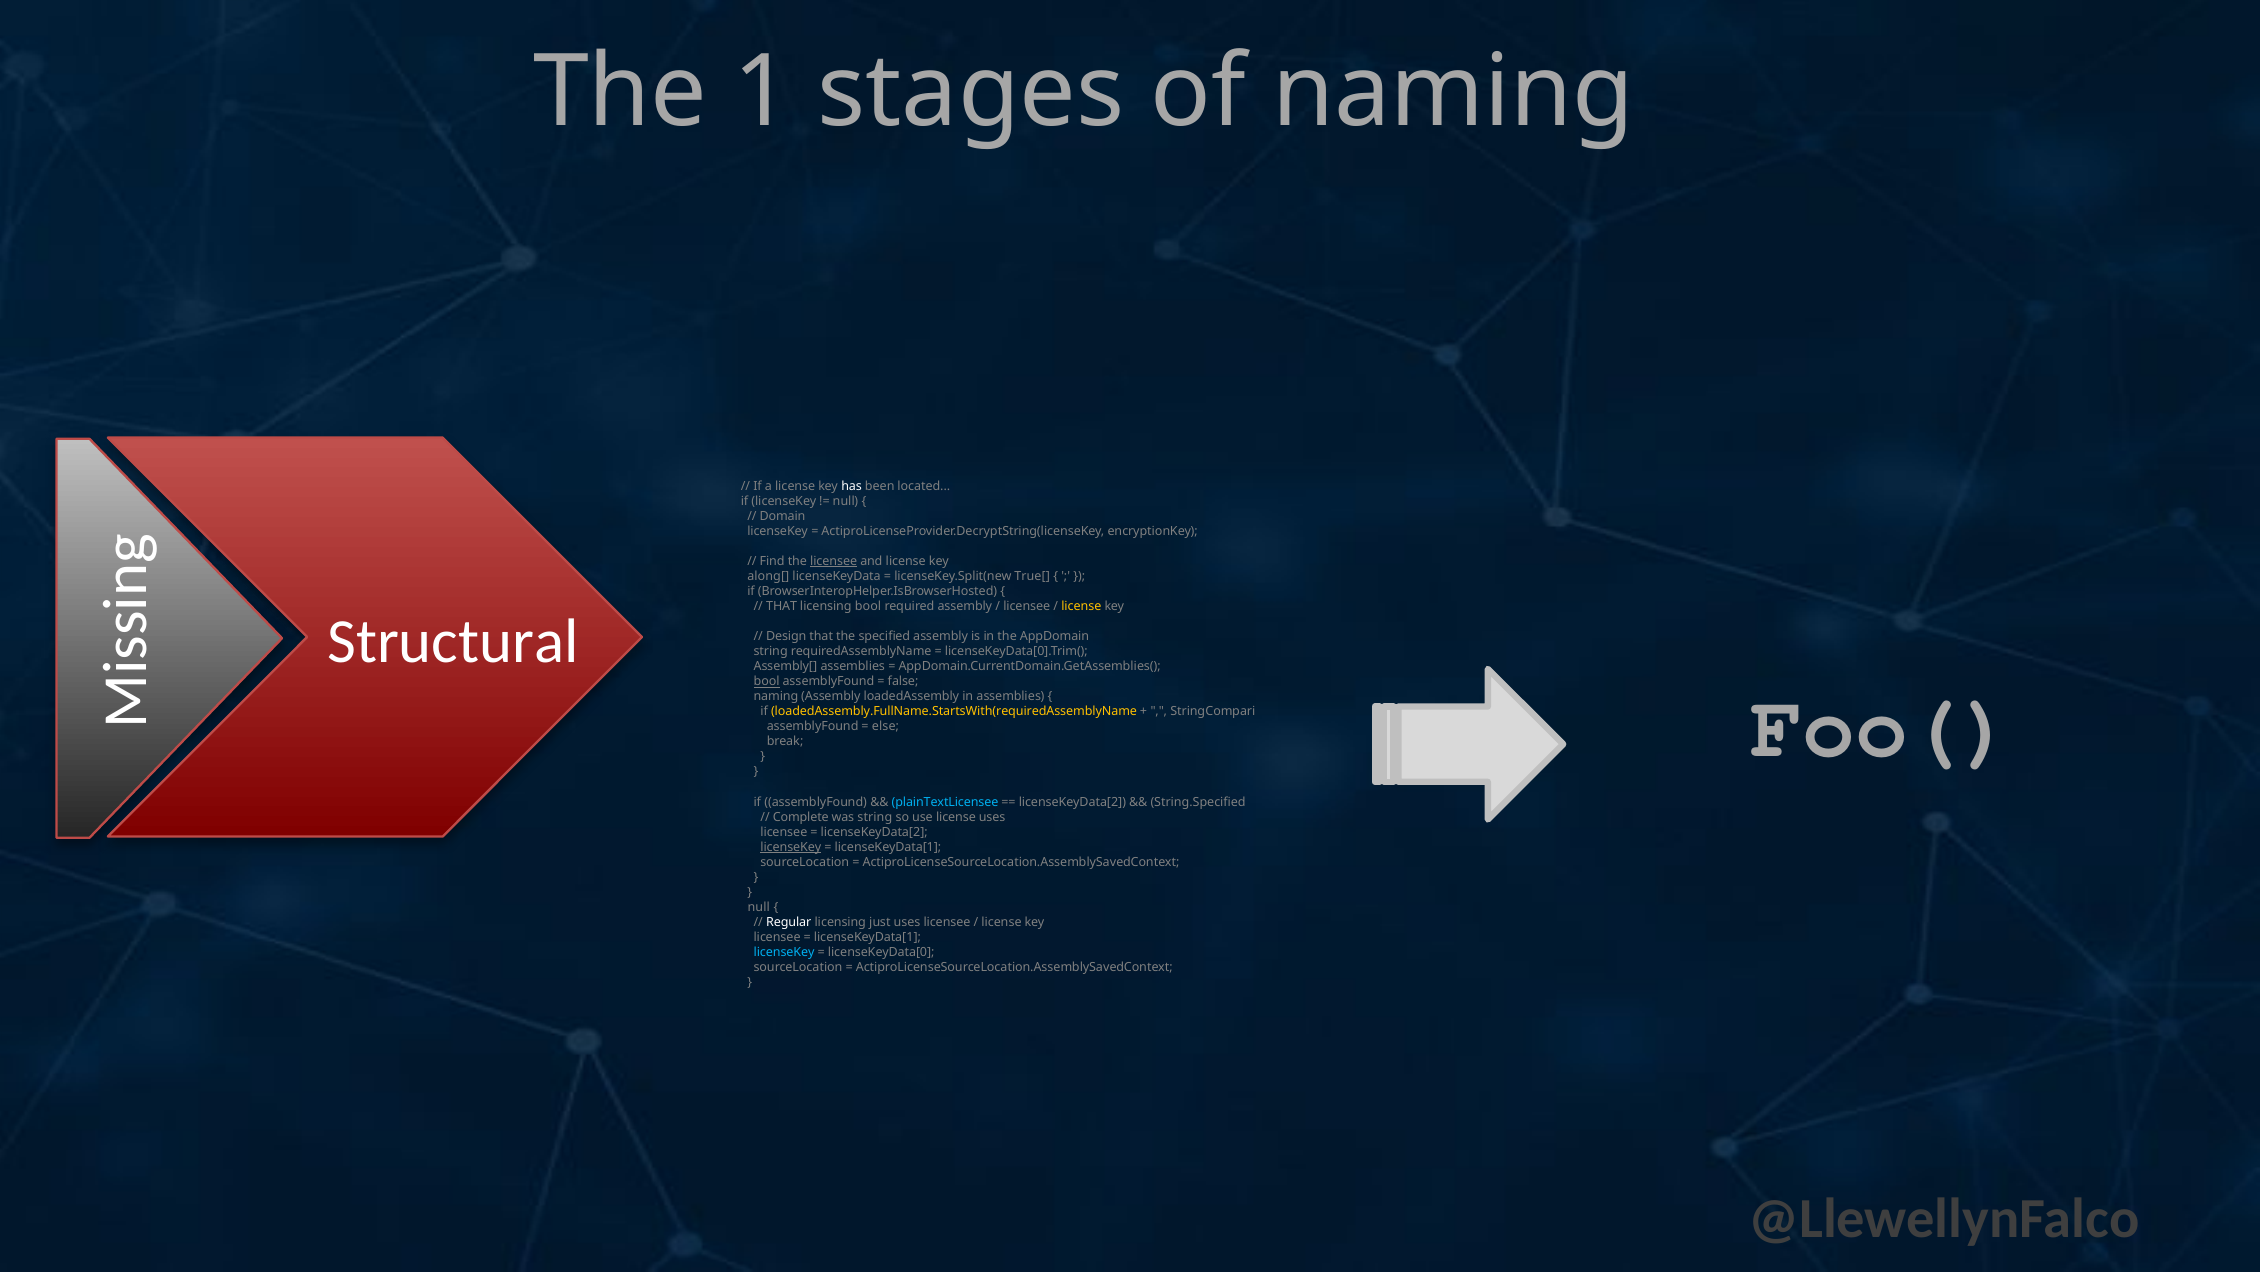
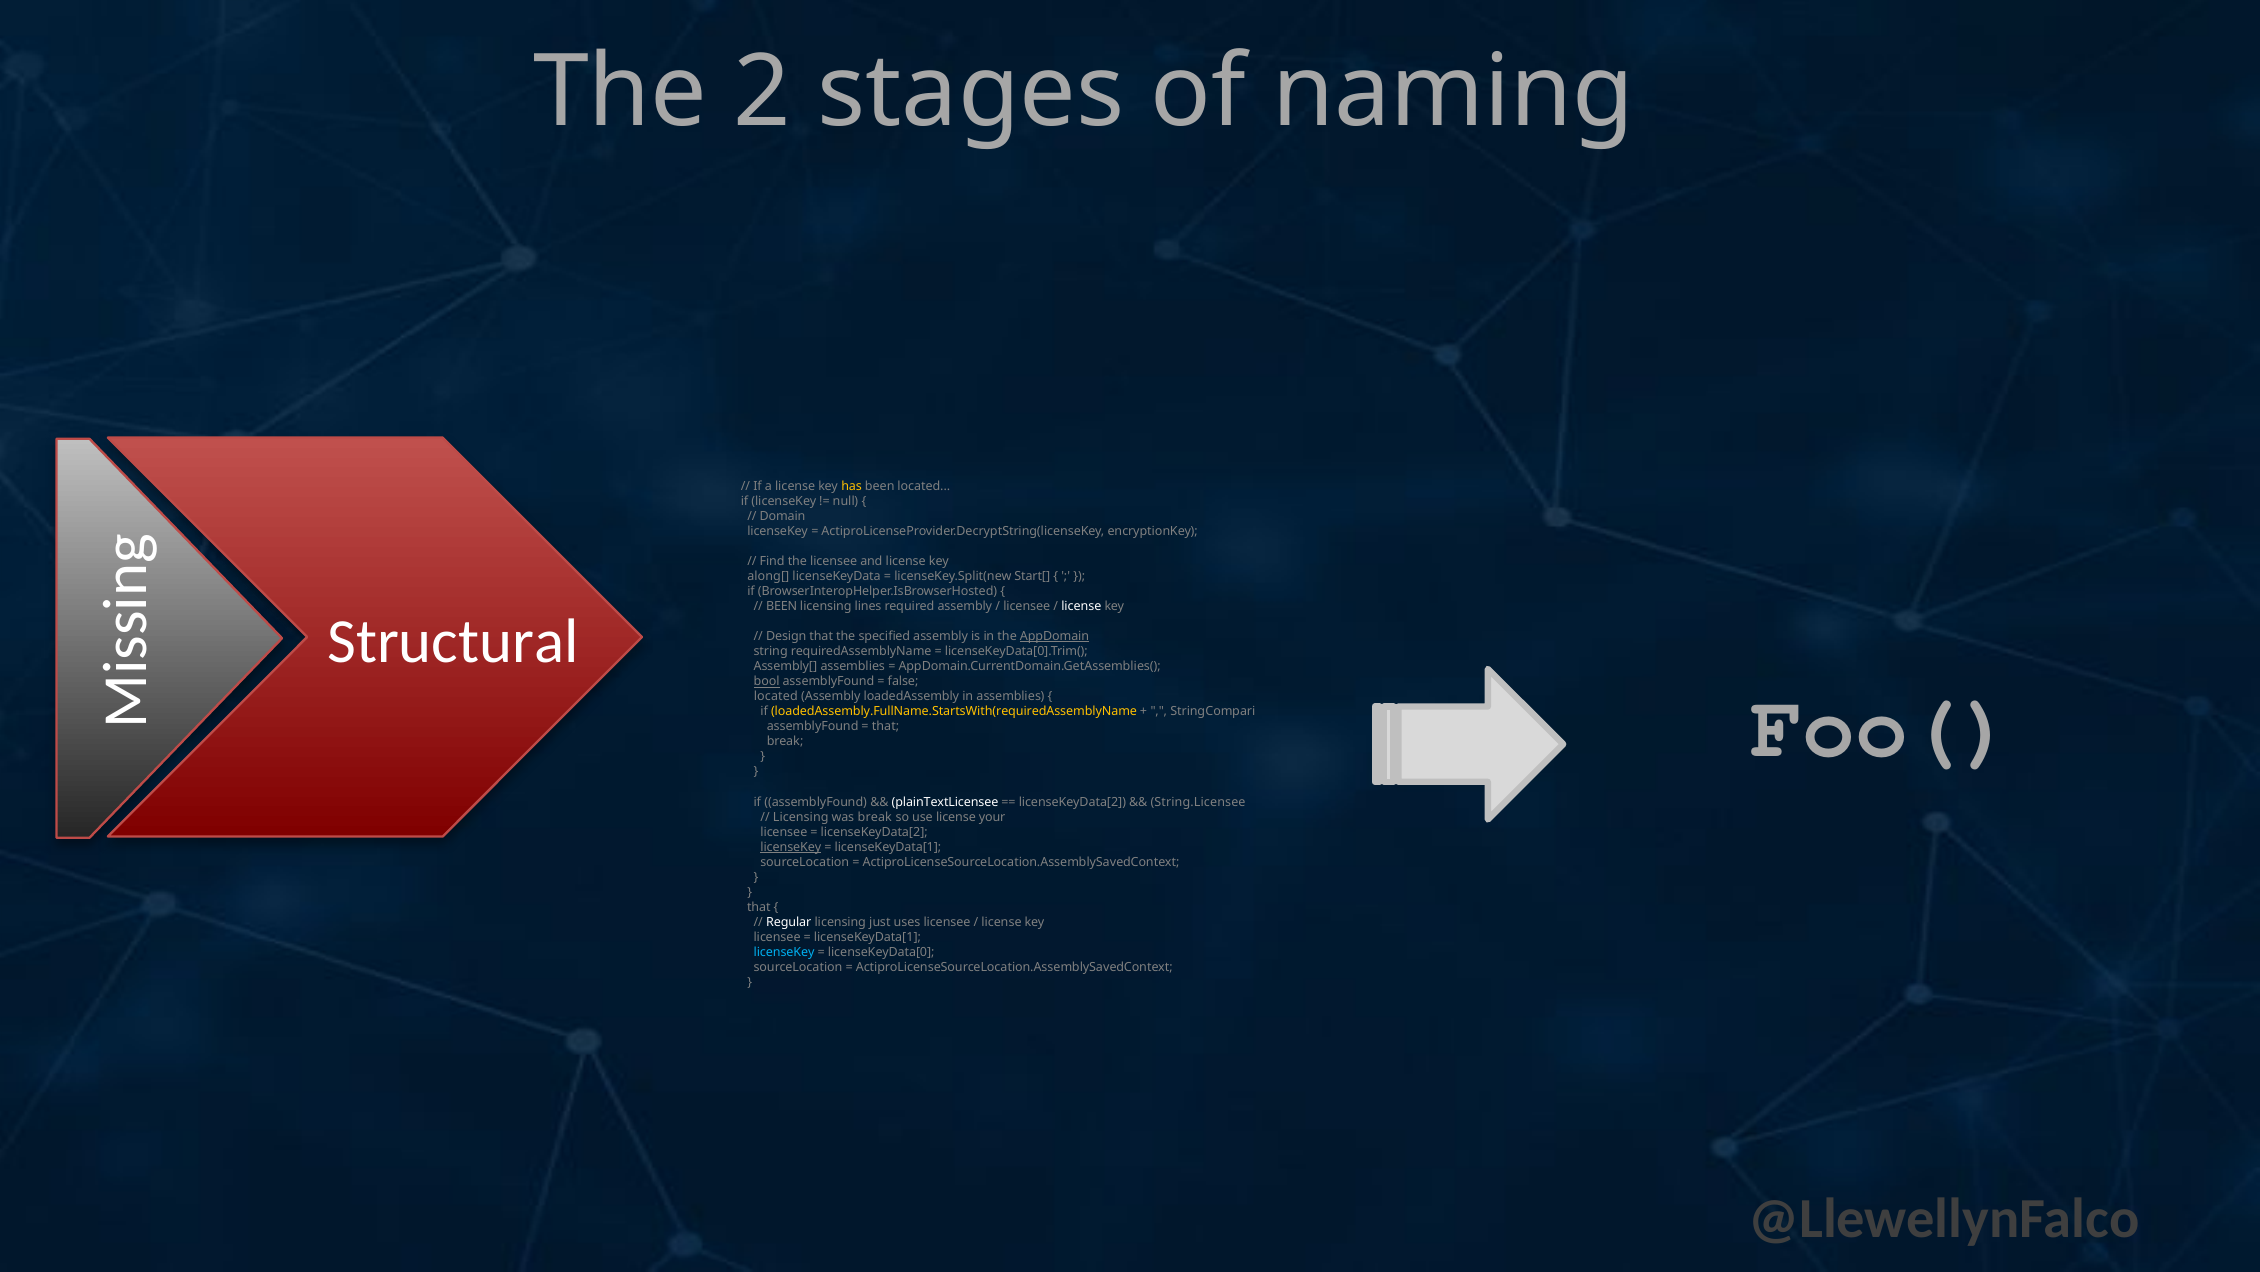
1: 1 -> 2
has colour: white -> yellow
licensee at (834, 561) underline: present -> none
True[: True[ -> Start[
THAT at (782, 606): THAT -> BEEN
licensing bool: bool -> lines
license at (1081, 606) colour: yellow -> white
AppDomain underline: none -> present
naming at (776, 696): naming -> located
else at (885, 726): else -> that
plainTextLicensee colour: light blue -> white
String.Specified: String.Specified -> String.Licensee
Complete at (801, 816): Complete -> Licensing
was string: string -> break
license uses: uses -> your
null at (759, 907): null -> that
